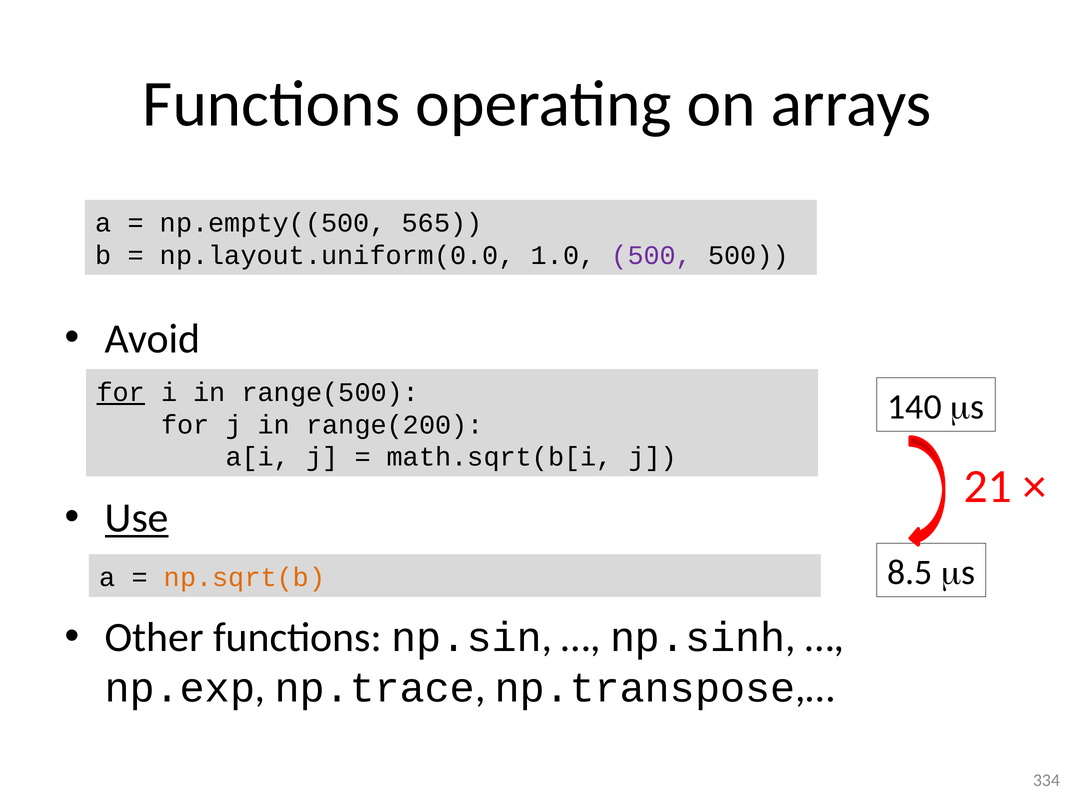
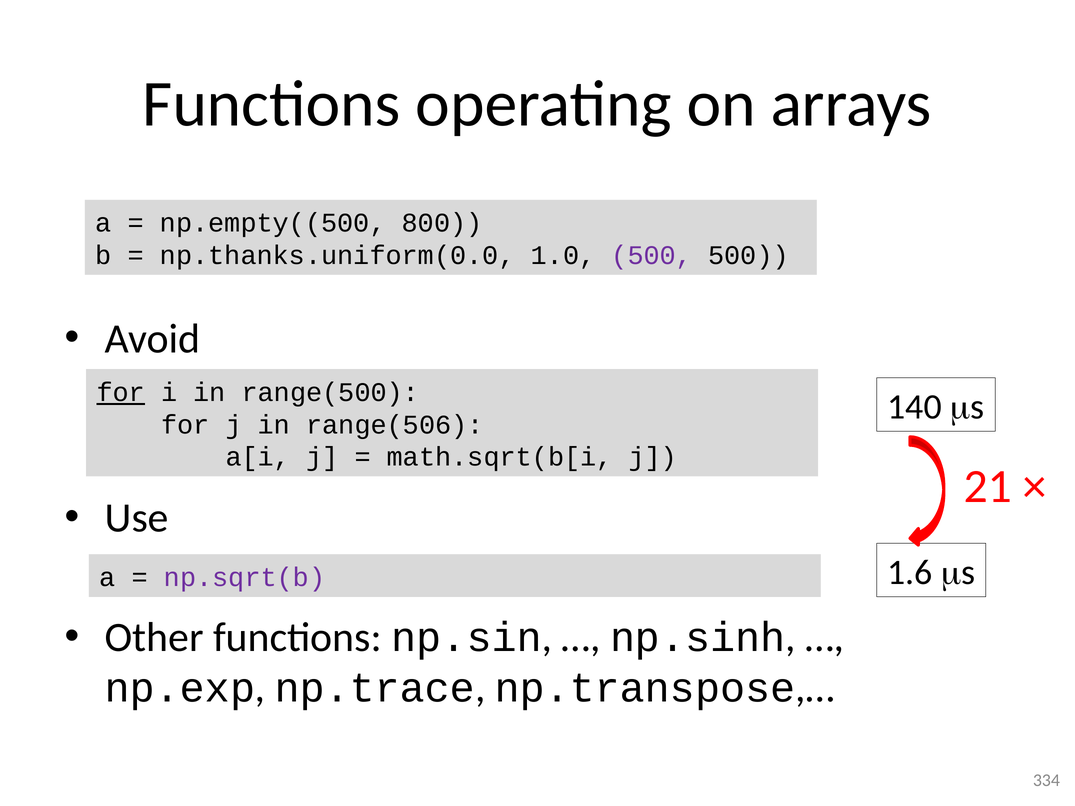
565: 565 -> 800
np.layout.uniform(0.0: np.layout.uniform(0.0 -> np.thanks.uniform(0.0
range(200: range(200 -> range(506
Use underline: present -> none
8.5: 8.5 -> 1.6
np.sqrt(b colour: orange -> purple
